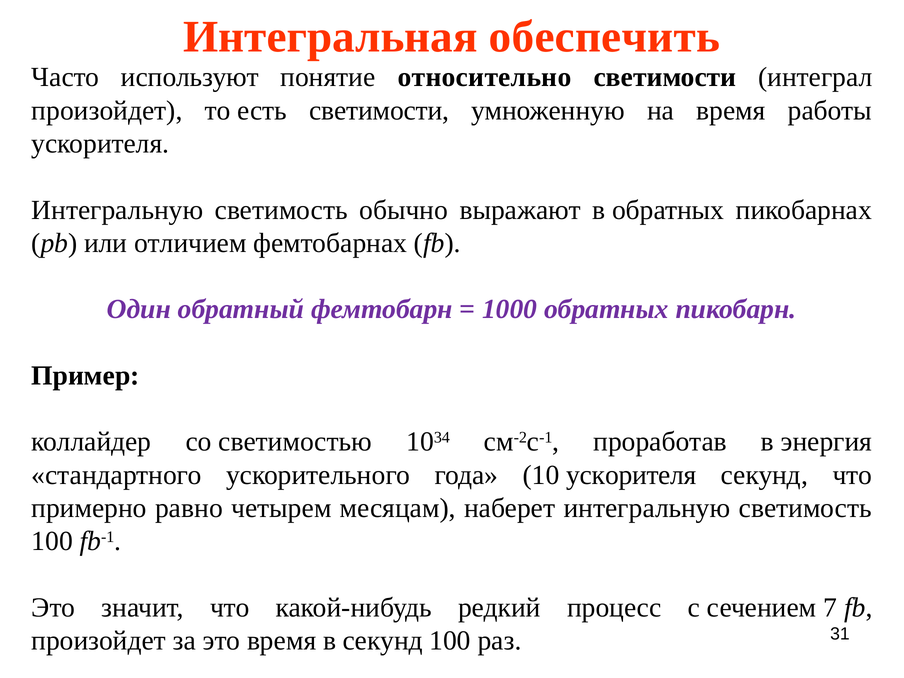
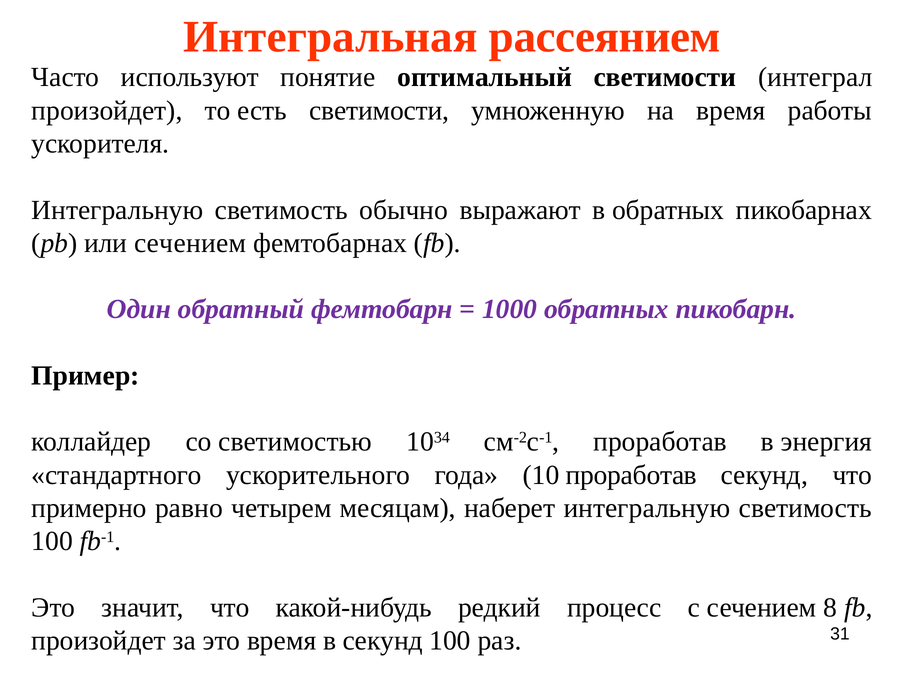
обеспечить: обеспечить -> рассеянием
относительно: относительно -> оптимальный
или отличием: отличием -> сечением
10 ускорителя: ускорителя -> проработав
7: 7 -> 8
